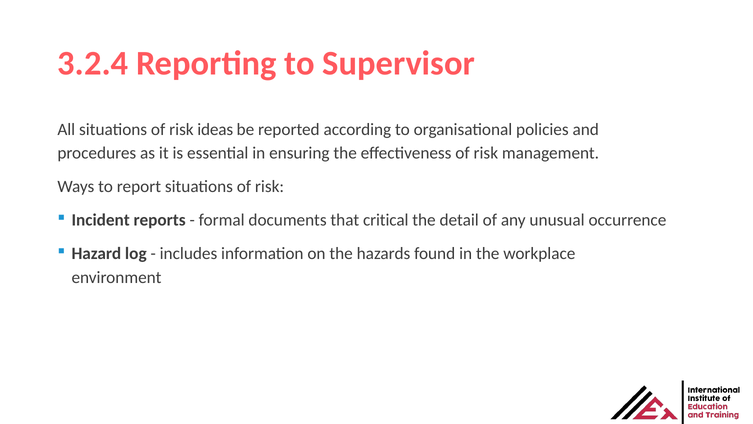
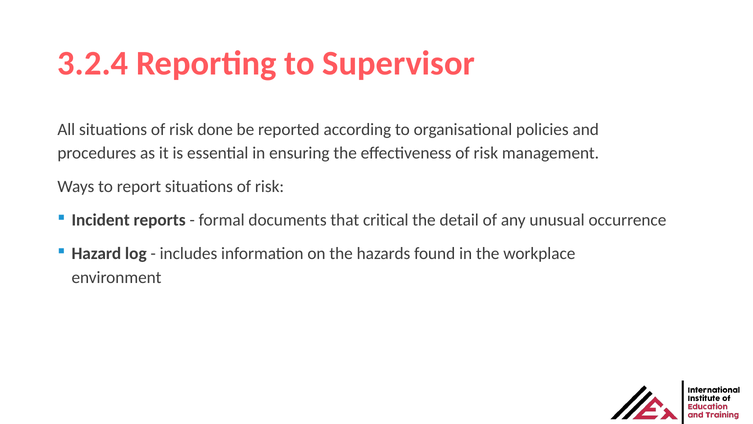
ideas: ideas -> done
